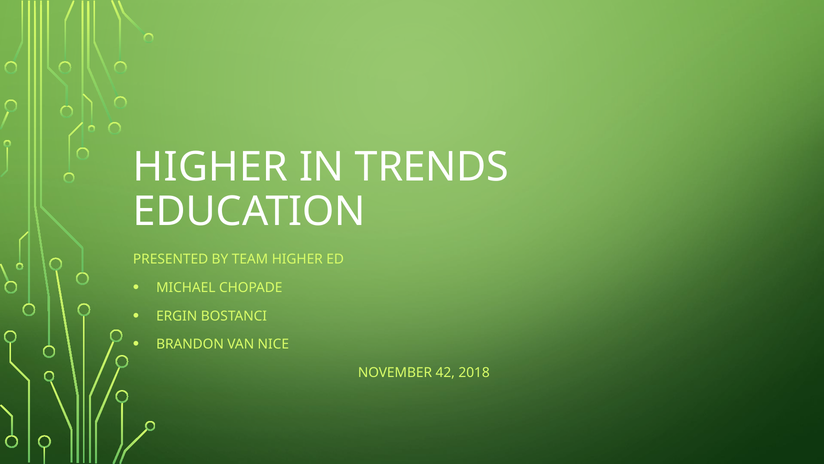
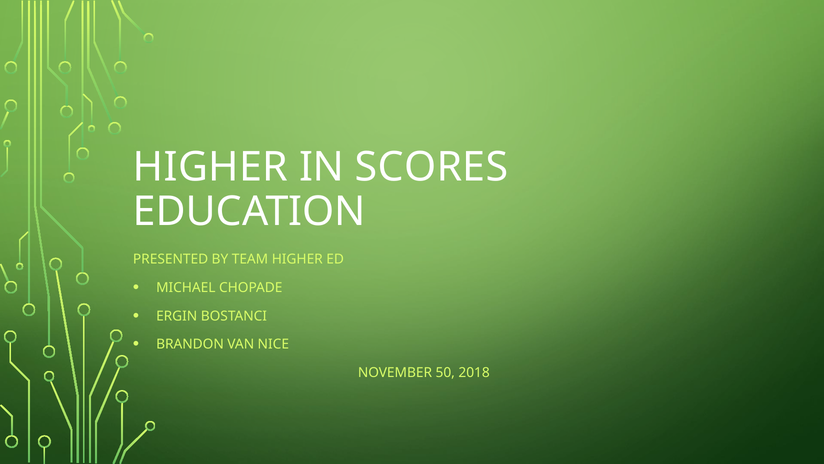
TRENDS: TRENDS -> SCORES
42: 42 -> 50
